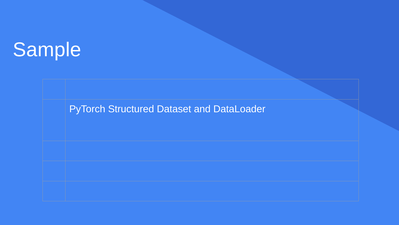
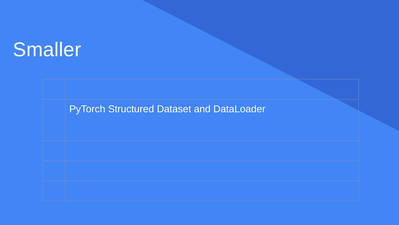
Sample: Sample -> Smaller
